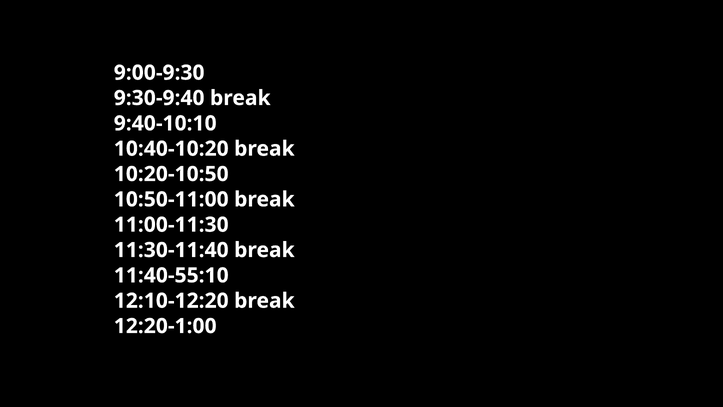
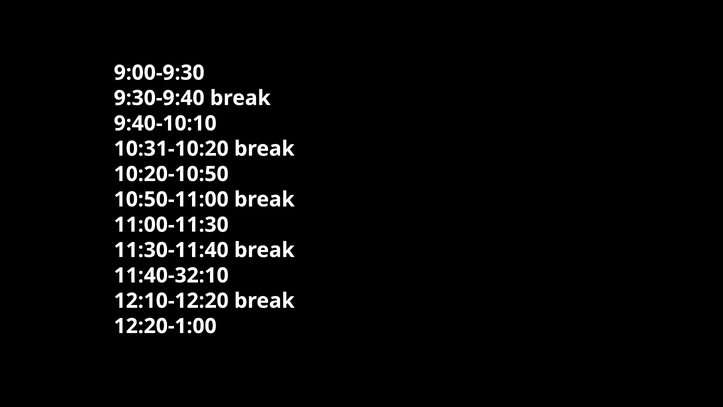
10:40-10:20: 10:40-10:20 -> 10:31-10:20
11:40-55:10: 11:40-55:10 -> 11:40-32:10
